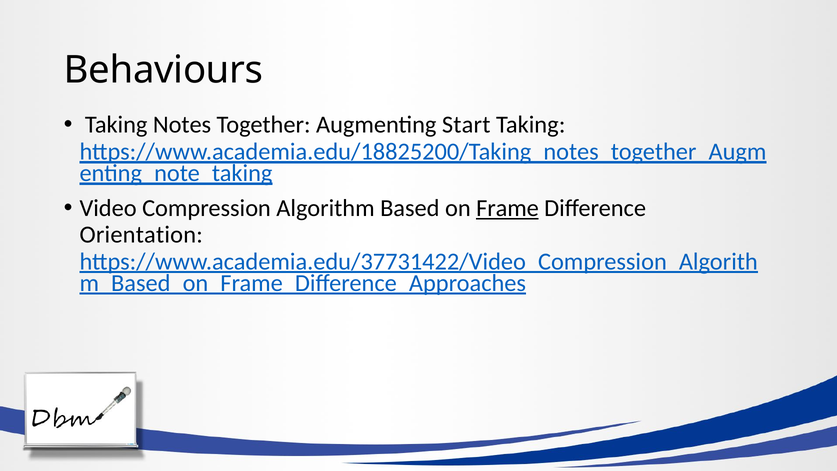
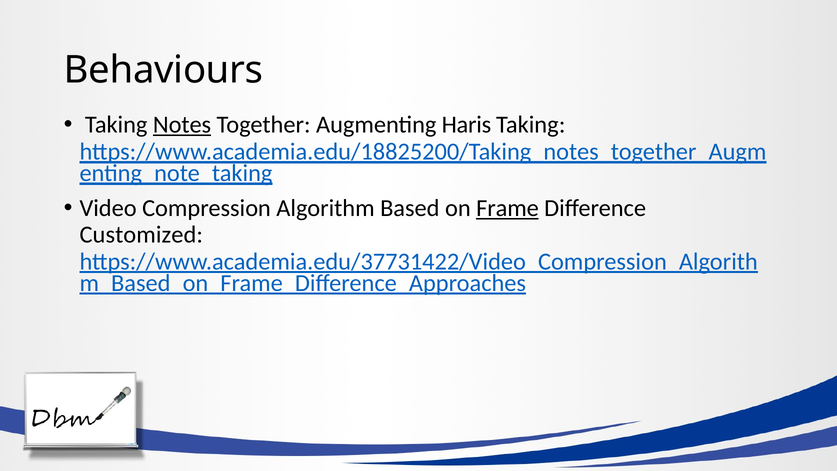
Notes underline: none -> present
Start: Start -> Haris
Orientation: Orientation -> Customized
